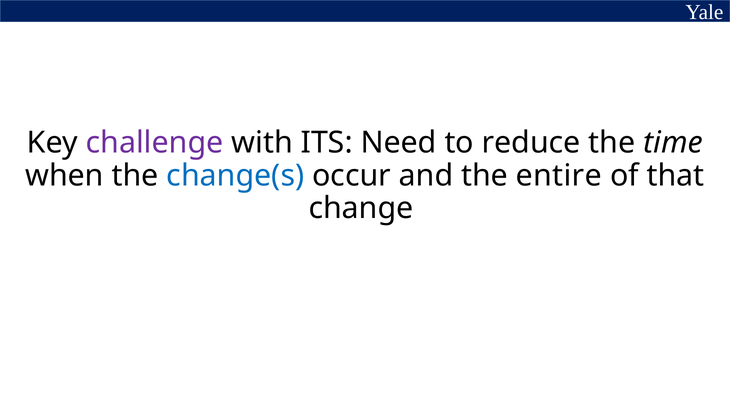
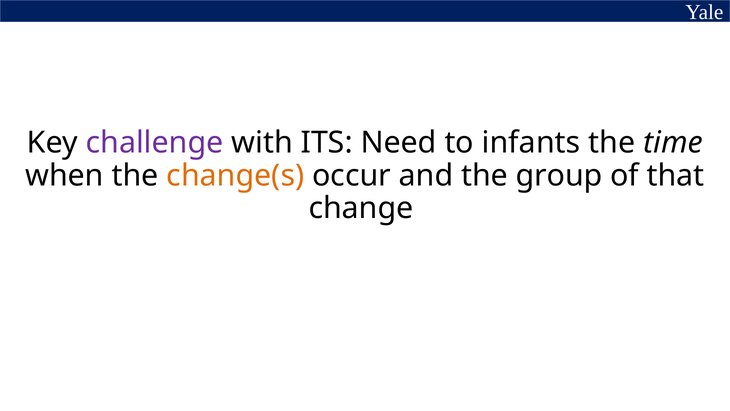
reduce: reduce -> infants
change(s colour: blue -> orange
entire: entire -> group
